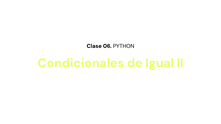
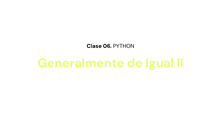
Condicionales: Condicionales -> Generalmente
